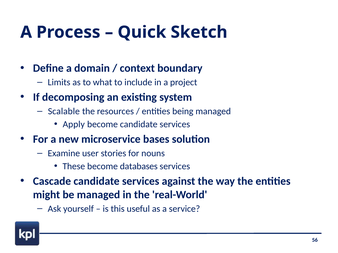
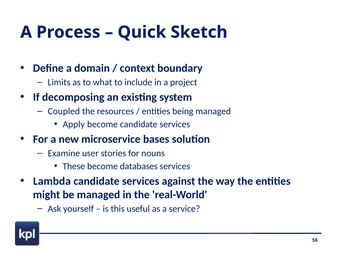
Scalable: Scalable -> Coupled
Cascade: Cascade -> Lambda
